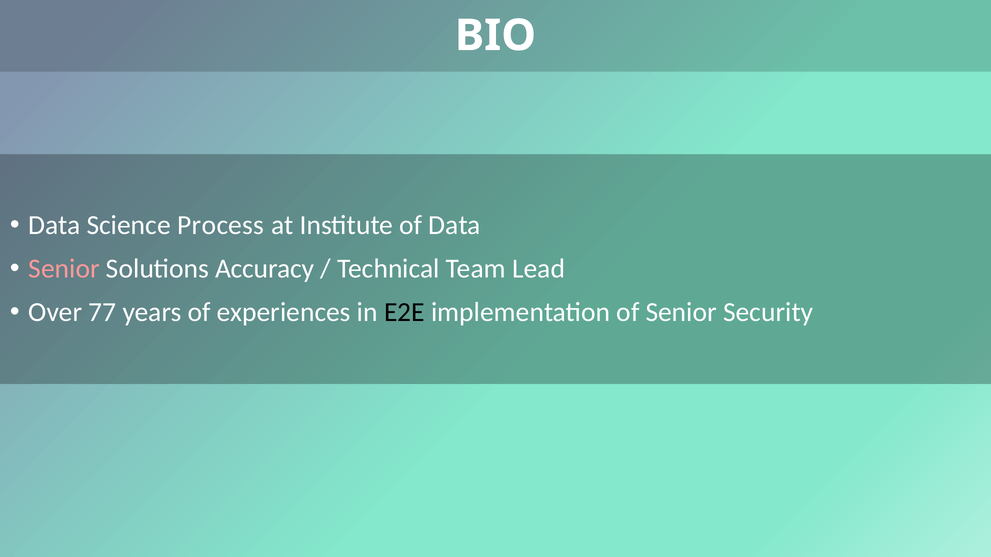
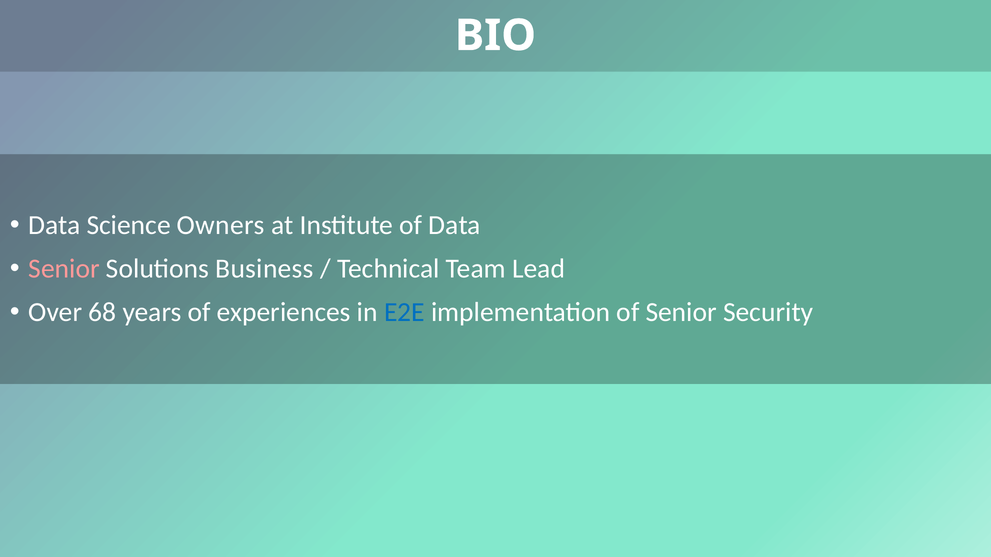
Process: Process -> Owners
Accuracy: Accuracy -> Business
77: 77 -> 68
E2E colour: black -> blue
